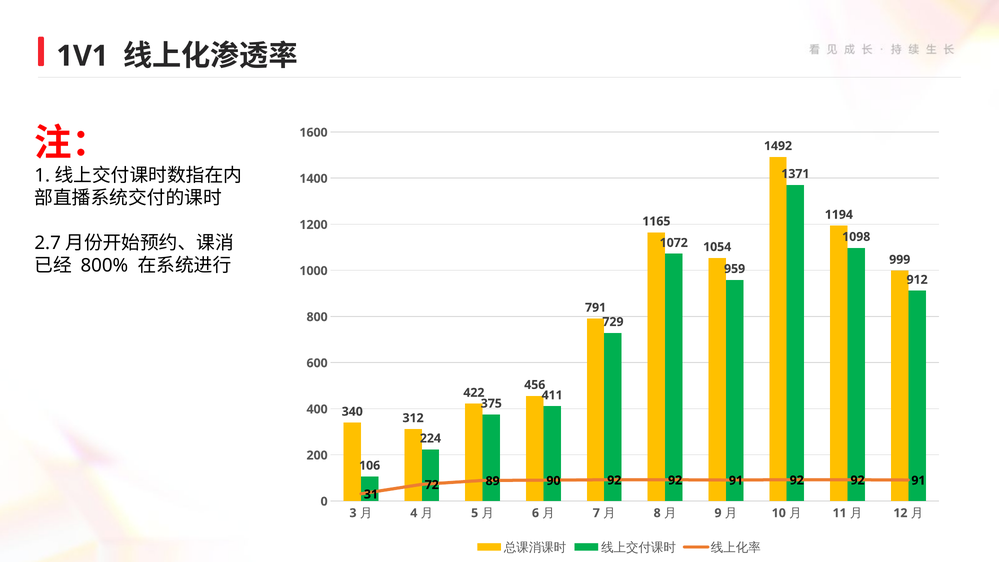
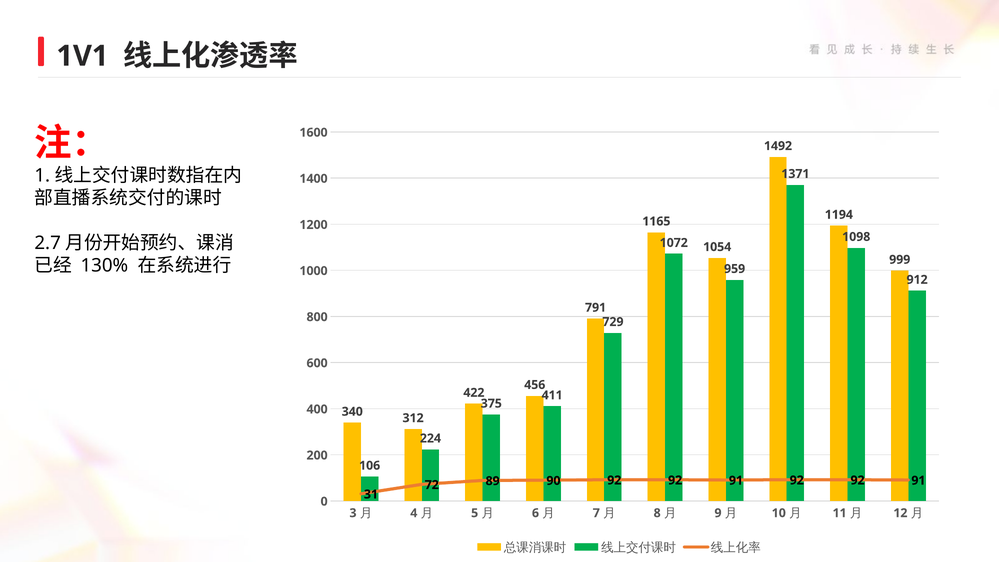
800%: 800% -> 130%
